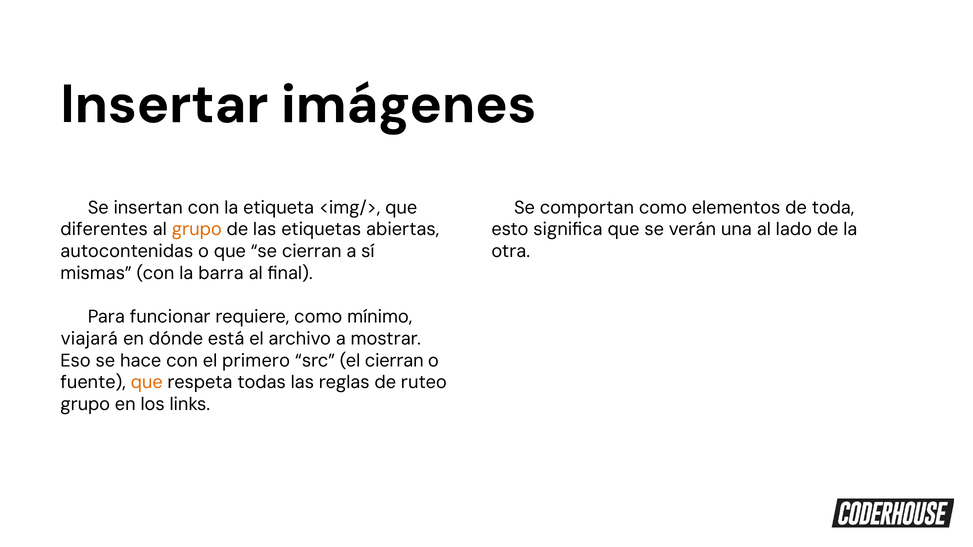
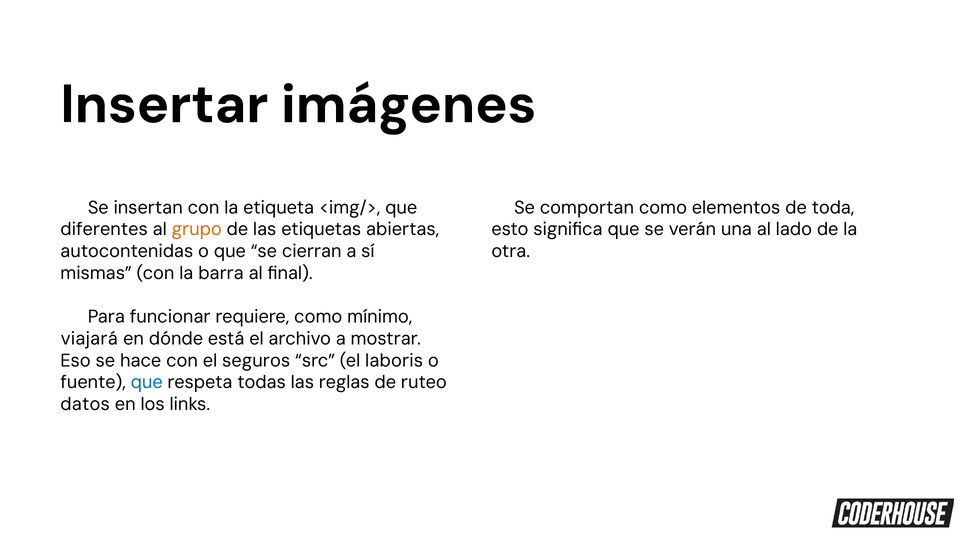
primero: primero -> seguros
el cierran: cierran -> laboris
que at (147, 383) colour: orange -> blue
grupo at (85, 404): grupo -> datos
